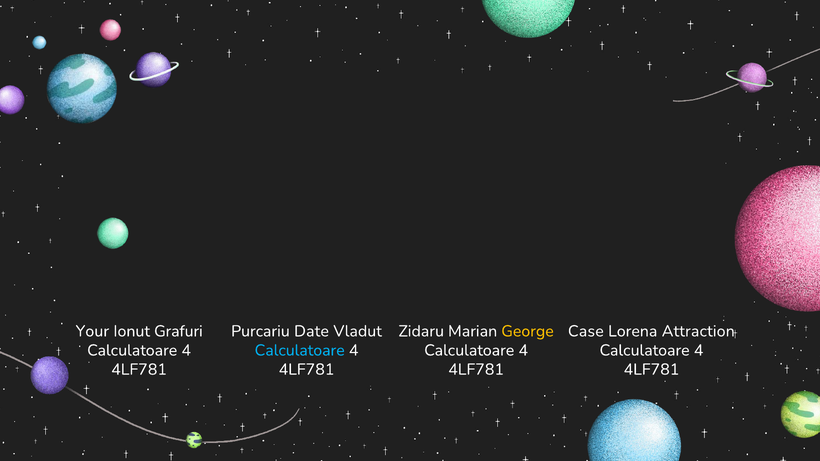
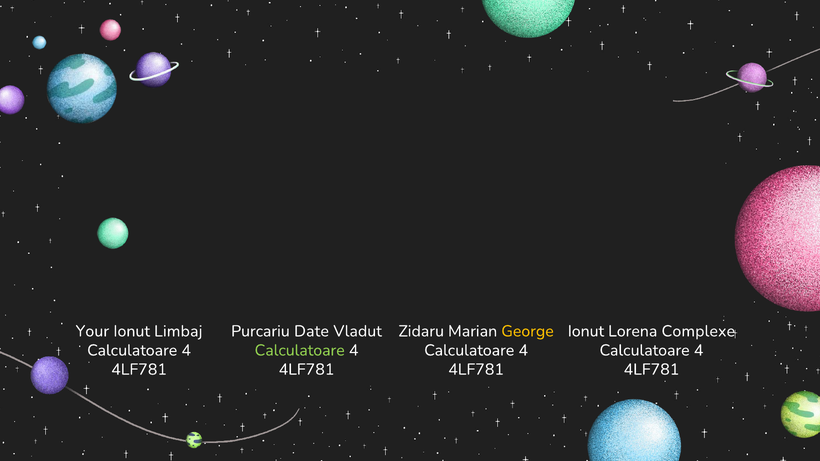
Grafuri: Grafuri -> Limbaj
Case at (586, 331): Case -> Ionut
Attraction: Attraction -> Complexe
Calculatoare at (300, 350) colour: light blue -> light green
